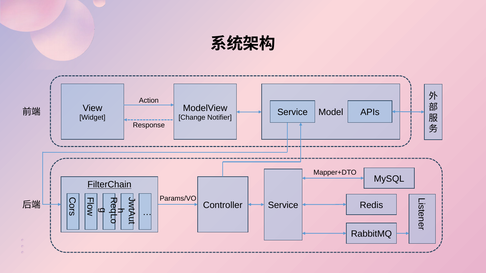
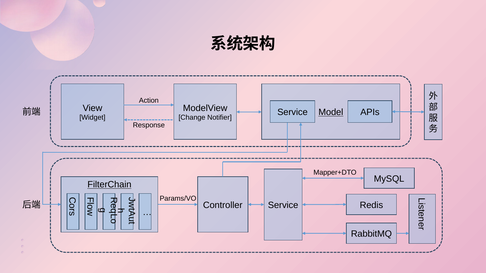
Model underline: none -> present
